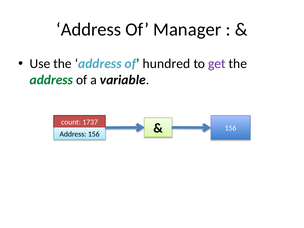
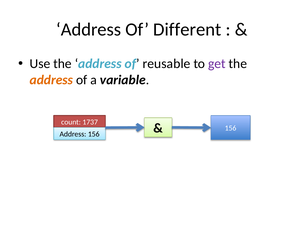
Manager: Manager -> Different
hundred: hundred -> reusable
address at (51, 80) colour: green -> orange
